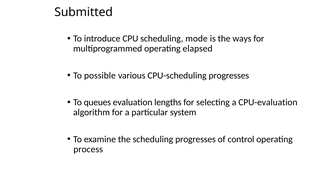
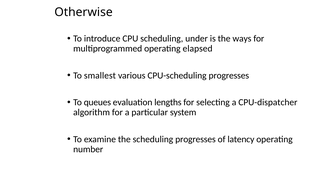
Submitted: Submitted -> Otherwise
mode: mode -> under
possible: possible -> smallest
CPU-evaluation: CPU-evaluation -> CPU-dispatcher
control: control -> latency
process: process -> number
